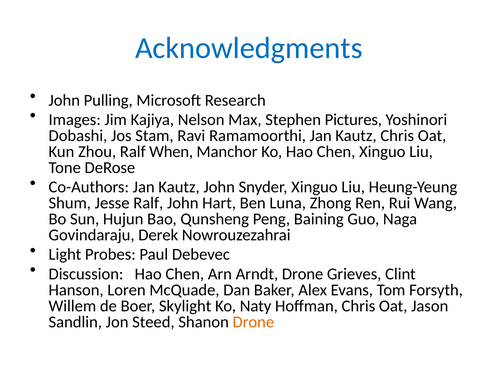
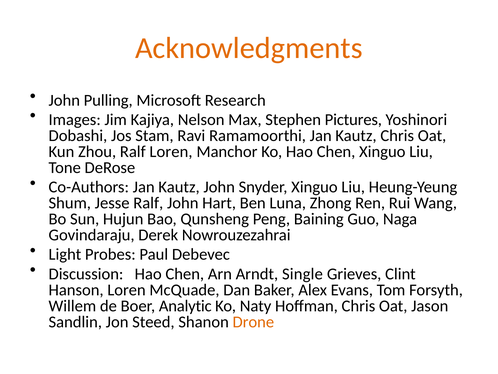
Acknowledgments colour: blue -> orange
Ralf When: When -> Loren
Arndt Drone: Drone -> Single
Skylight: Skylight -> Analytic
